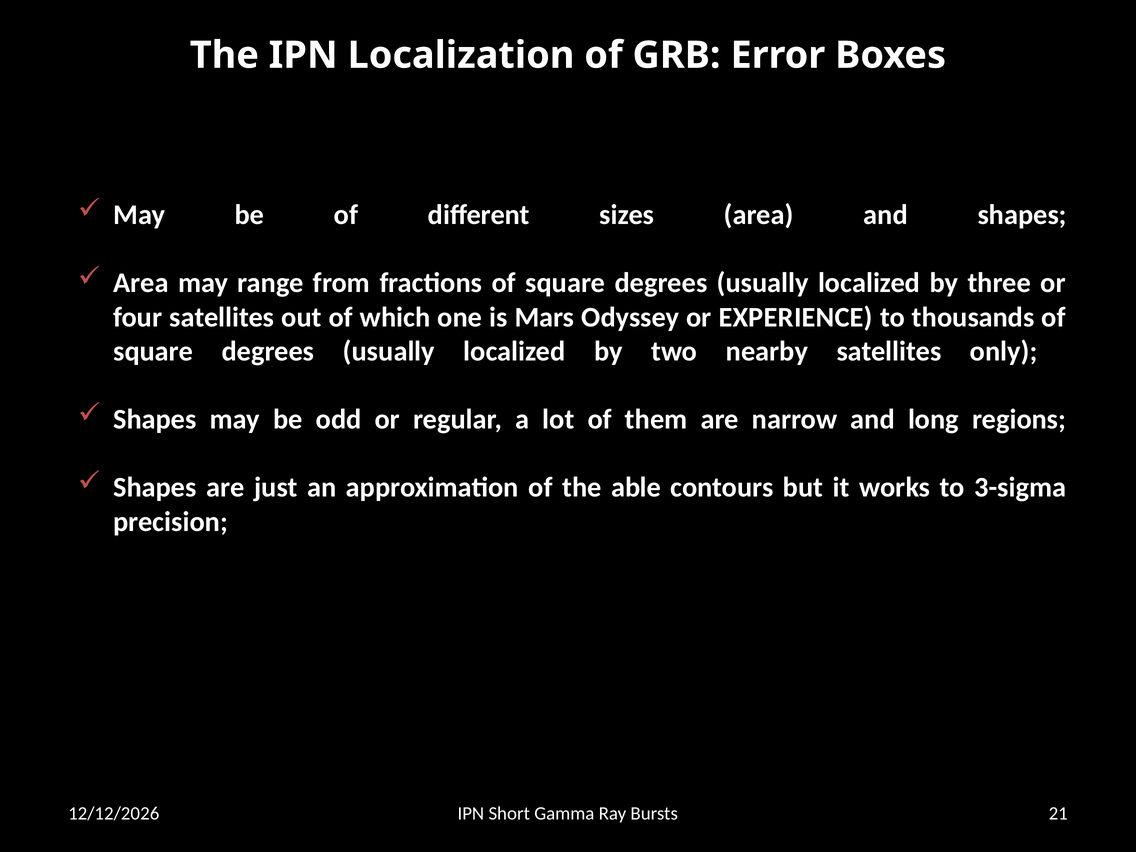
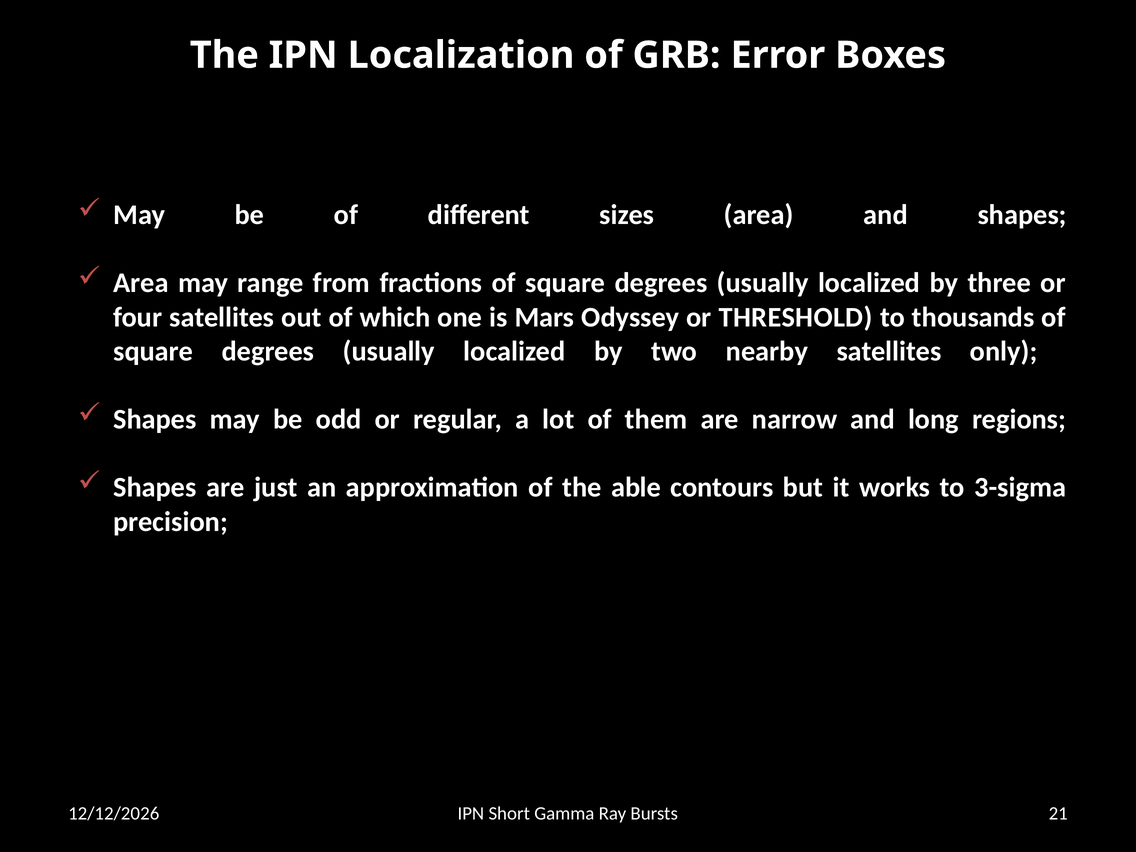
EXPERIENCE: EXPERIENCE -> THRESHOLD
